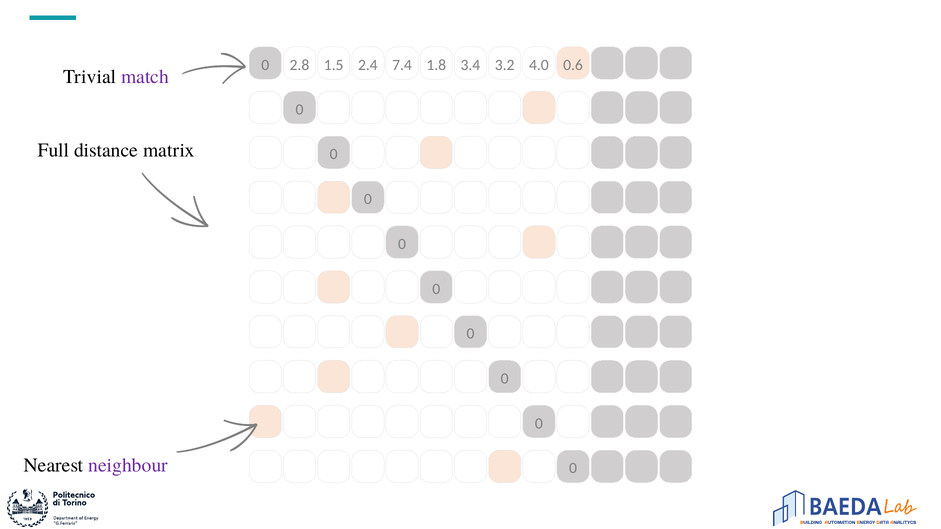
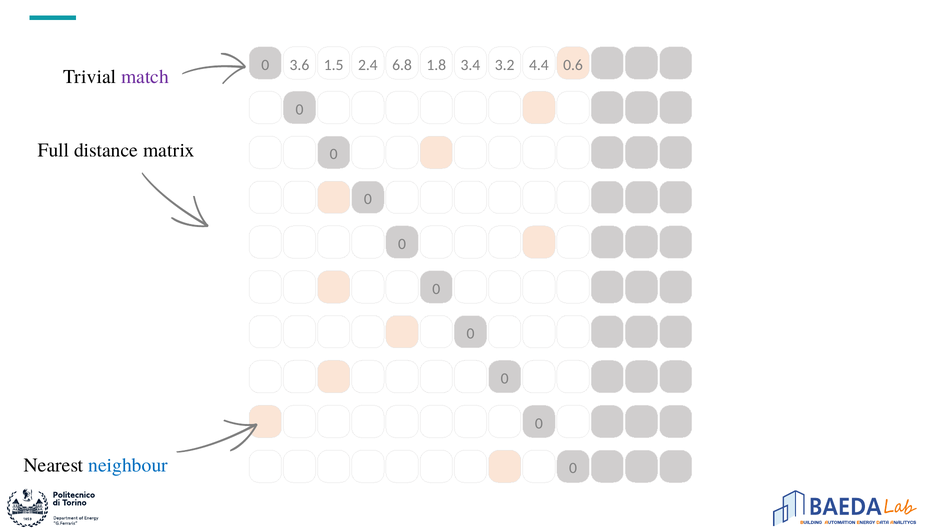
2.8: 2.8 -> 3.6
7.4: 7.4 -> 6.8
4.0: 4.0 -> 4.4
neighbour colour: purple -> blue
